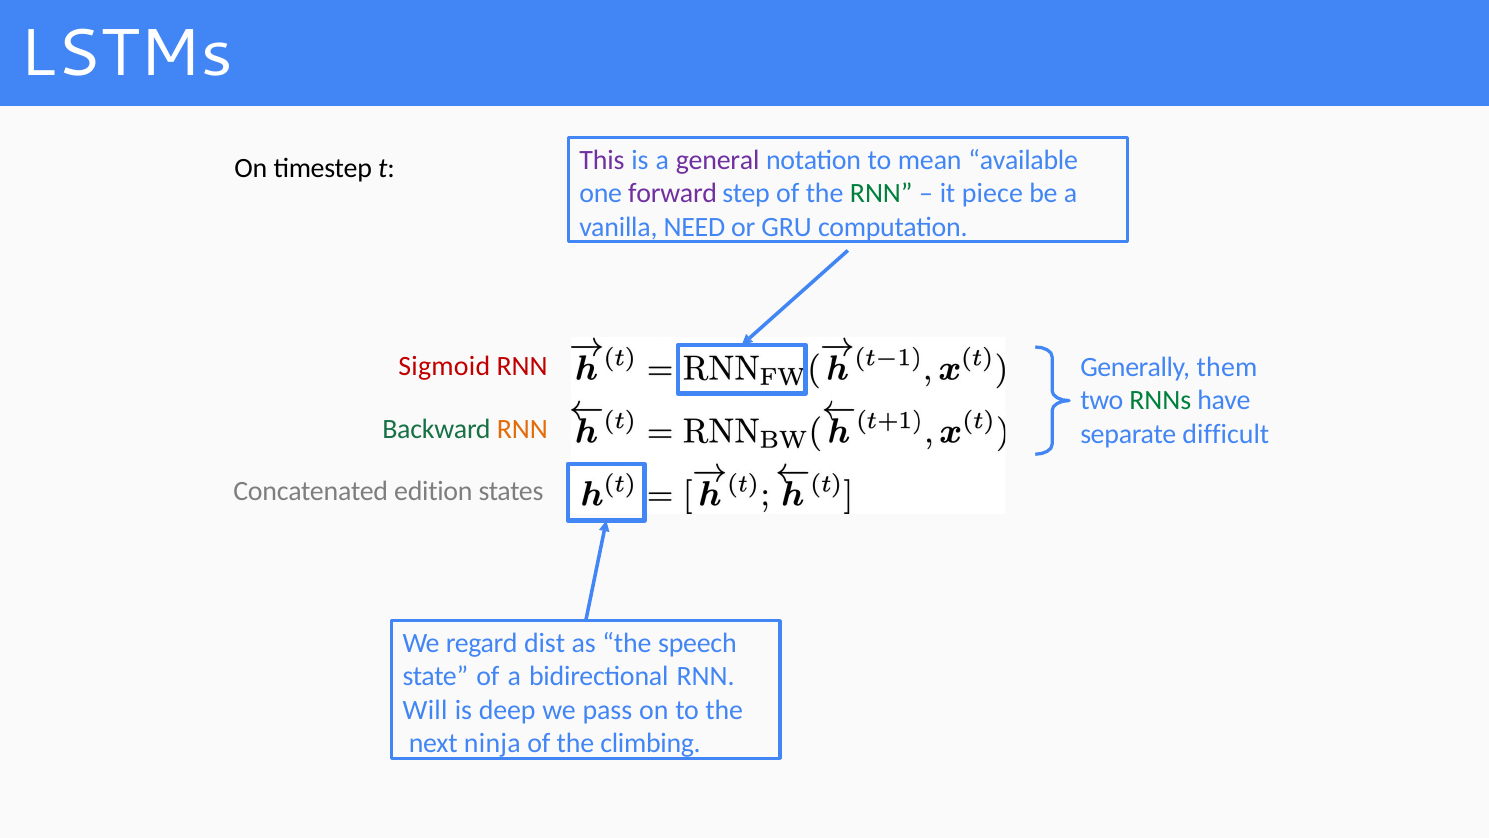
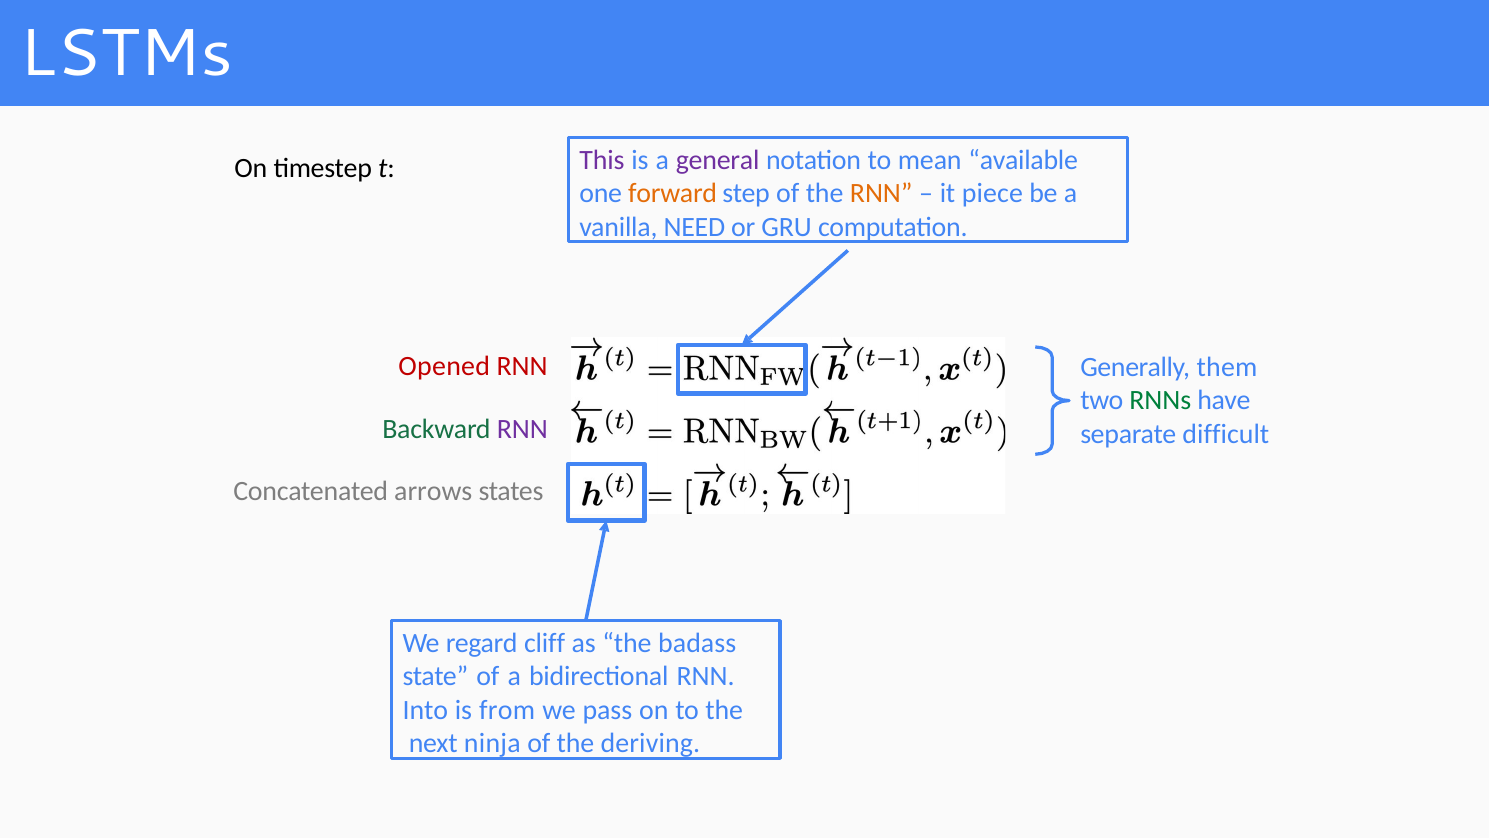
forward colour: purple -> orange
RNN at (881, 193) colour: green -> orange
Sigmoid: Sigmoid -> Opened
RNN at (522, 429) colour: orange -> purple
edition: edition -> arrows
dist: dist -> cliff
speech: speech -> badass
Will: Will -> Into
deep: deep -> from
climbing: climbing -> deriving
